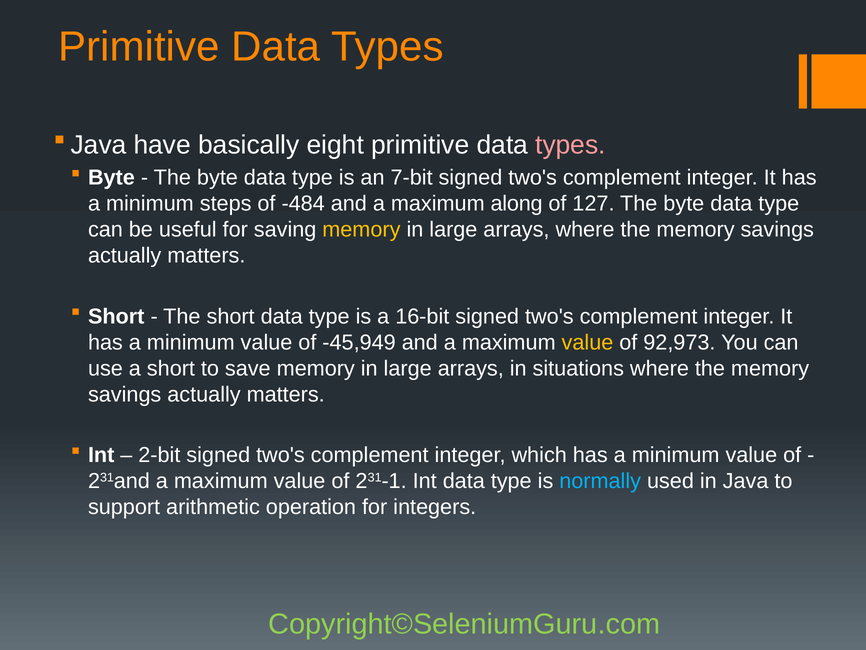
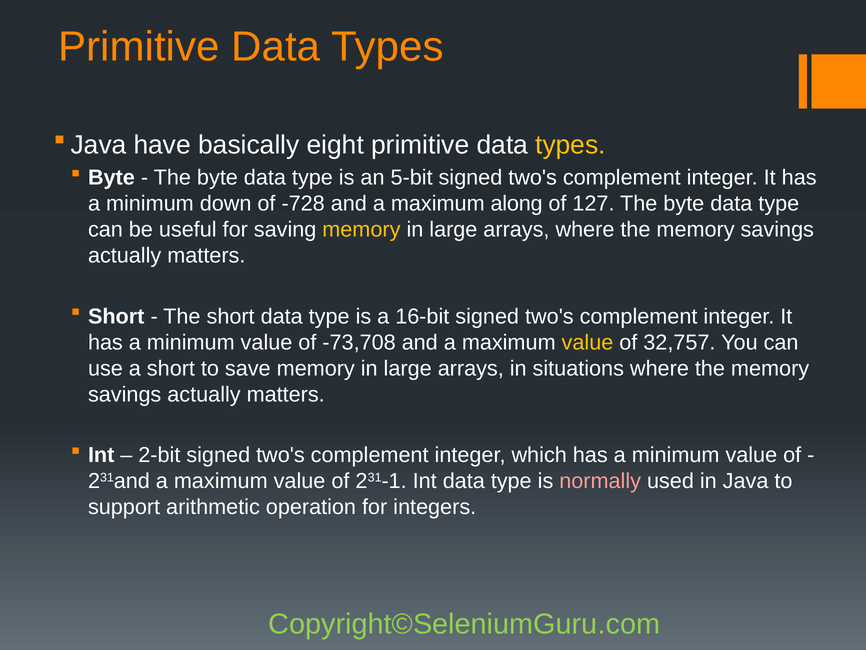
types at (570, 145) colour: pink -> yellow
7-bit: 7-bit -> 5-bit
steps: steps -> down
-484: -484 -> -728
-45,949: -45,949 -> -73,708
92,973: 92,973 -> 32,757
normally colour: light blue -> pink
